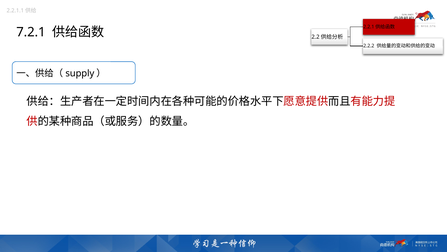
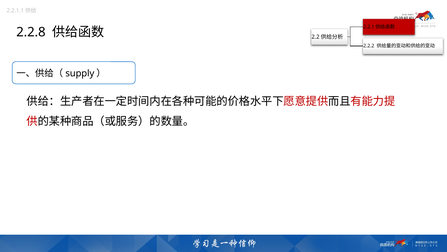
7.2.1: 7.2.1 -> 2.2.8
